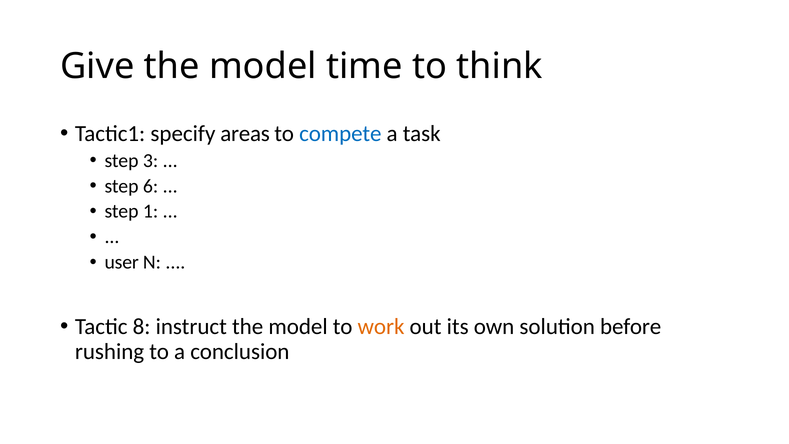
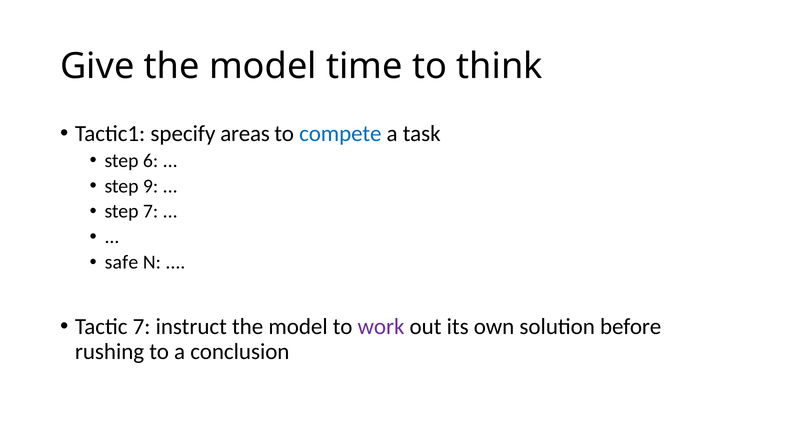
3: 3 -> 6
6: 6 -> 9
step 1: 1 -> 7
user: user -> safe
Tactic 8: 8 -> 7
work colour: orange -> purple
